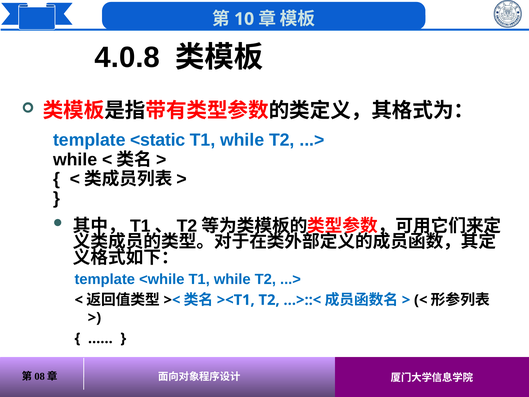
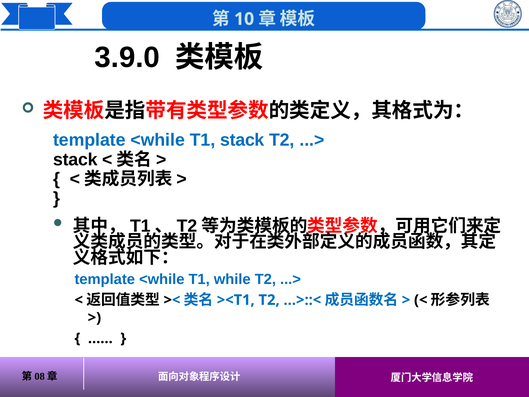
4.0.8: 4.0.8 -> 3.9.0
<static at (158, 140): <static -> <while
while at (242, 140): while -> stack
while at (75, 159): while -> stack
